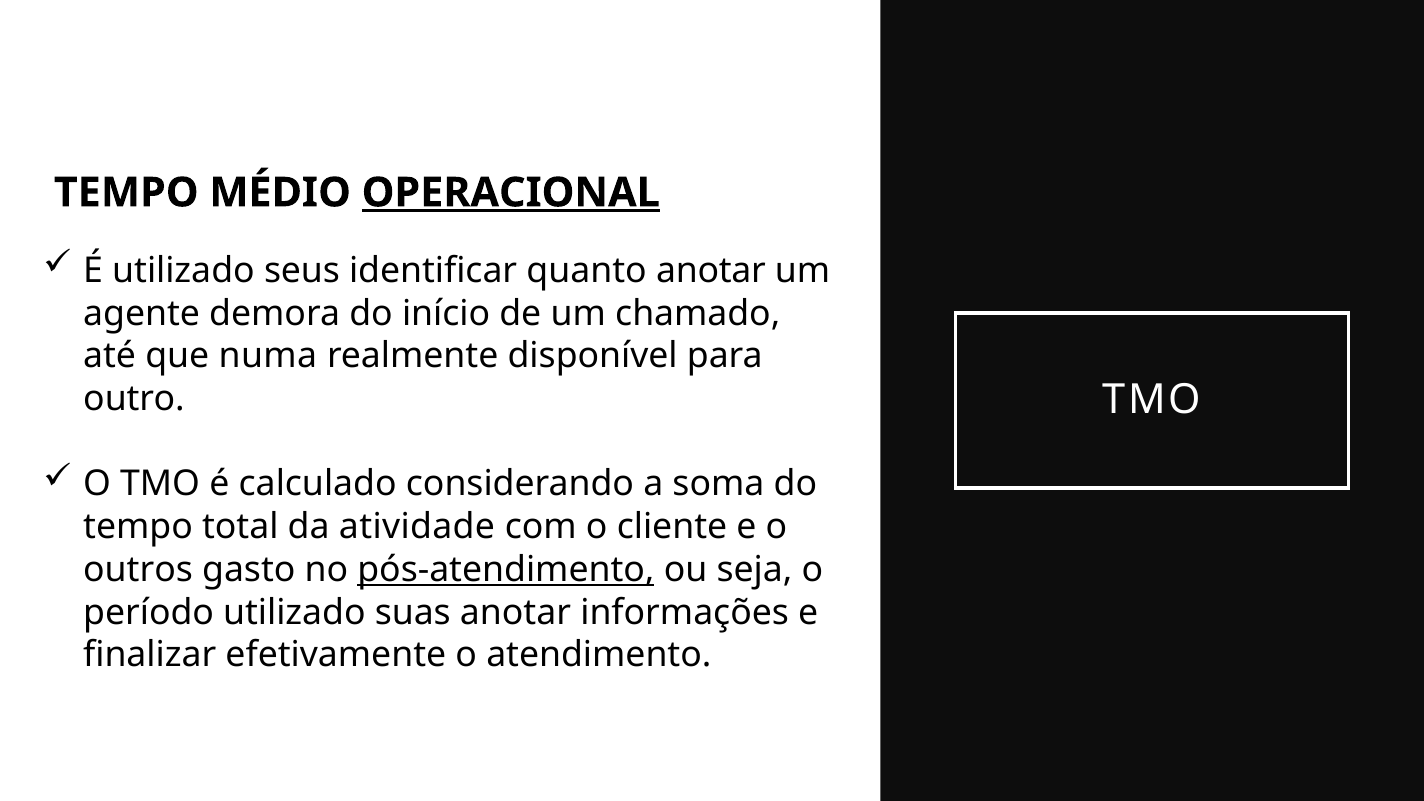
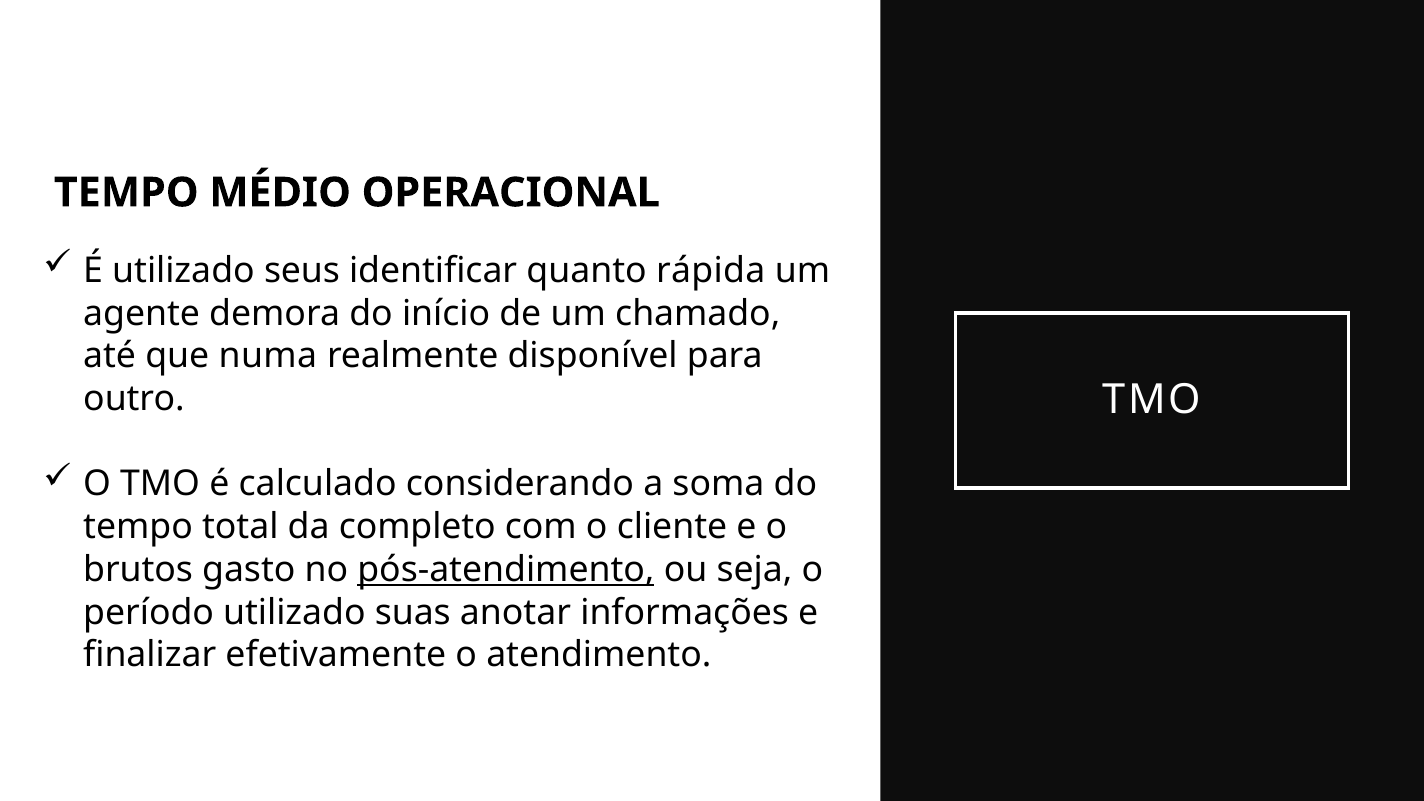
OPERACIONAL underline: present -> none
quanto anotar: anotar -> rápida
atividade: atividade -> completo
outros: outros -> brutos
